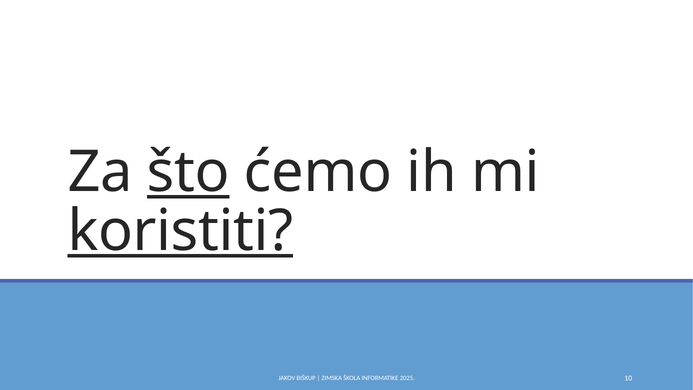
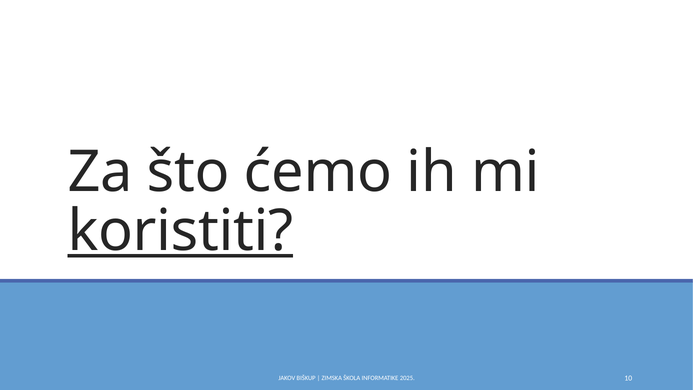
što underline: present -> none
